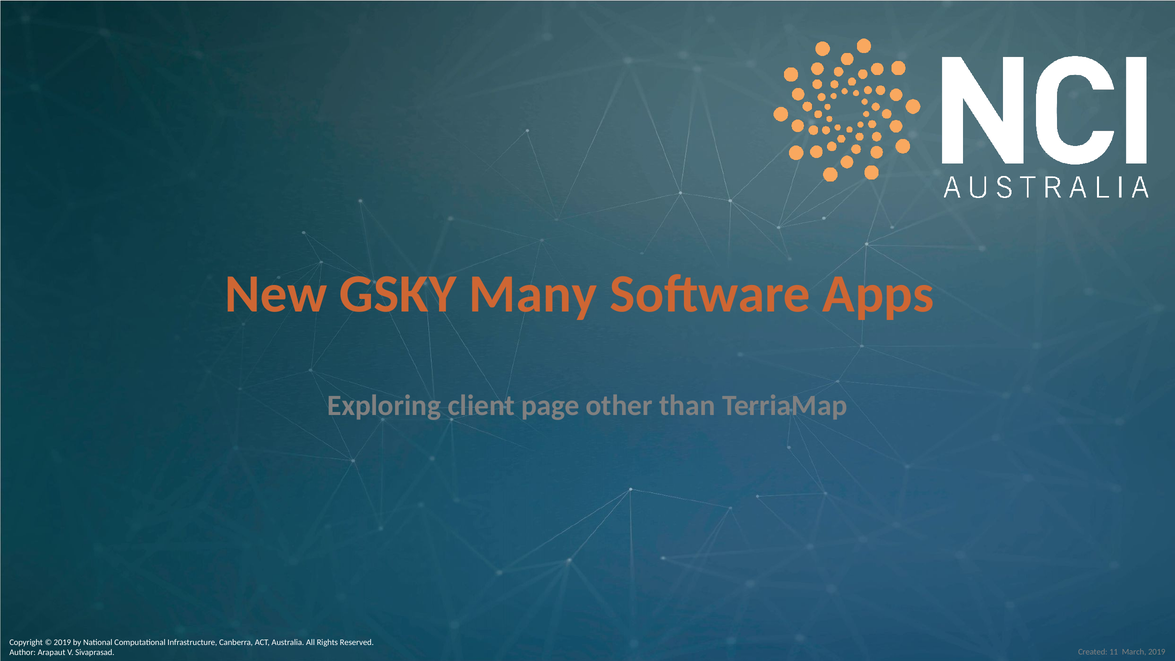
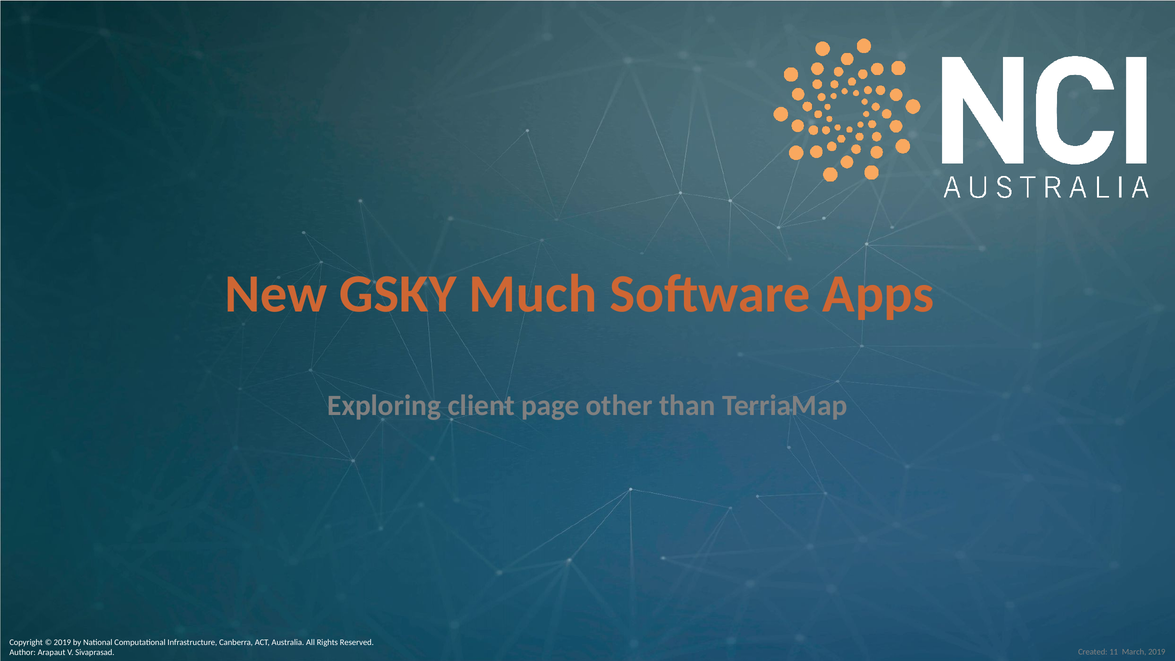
Many: Many -> Much
